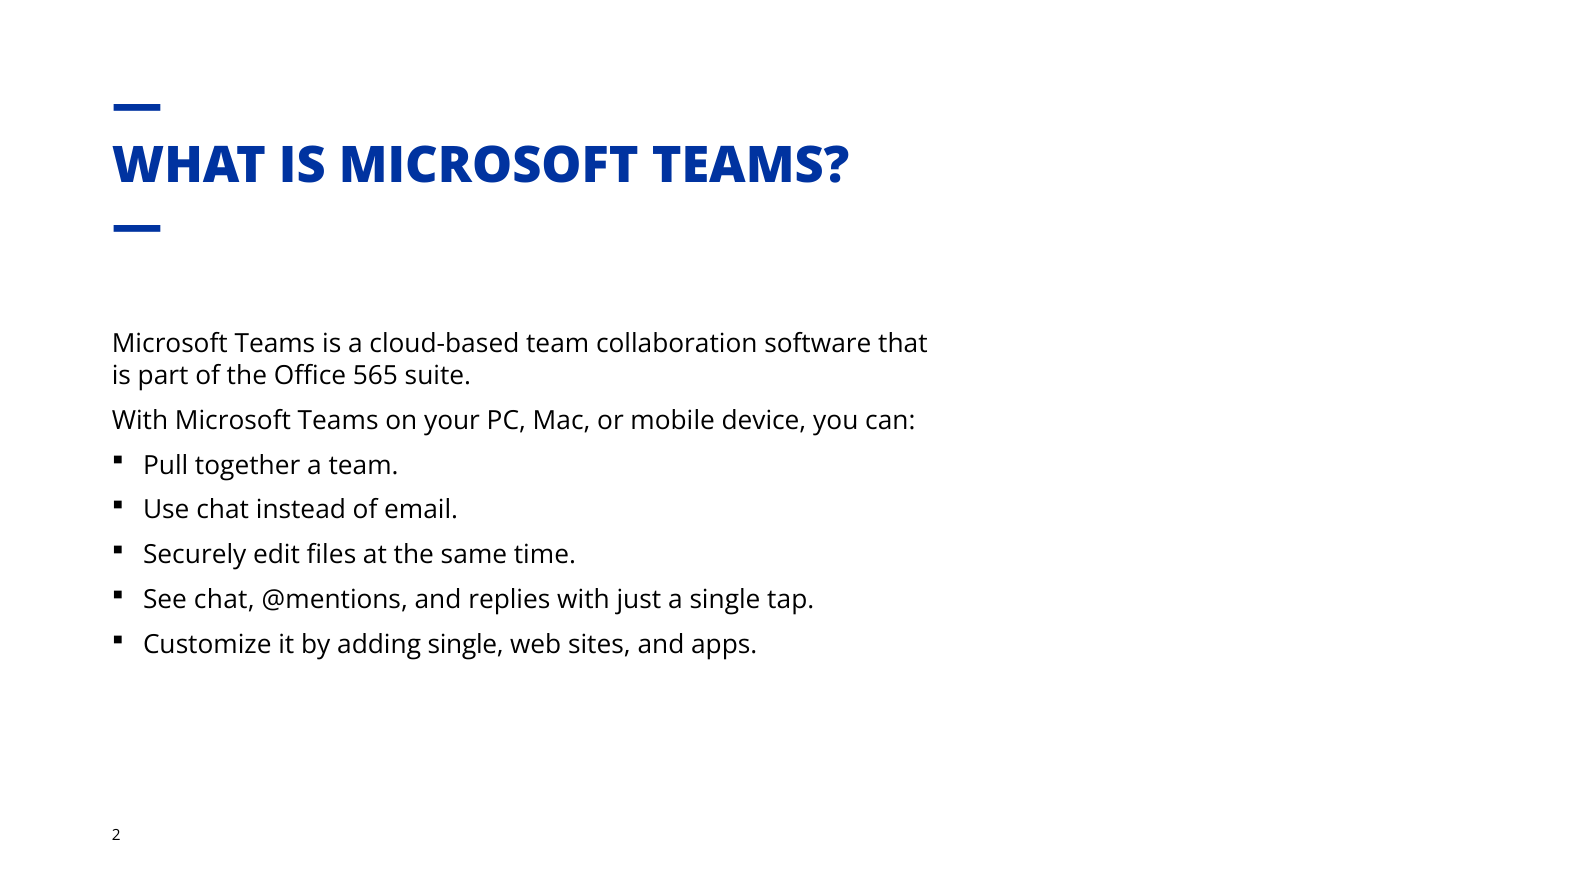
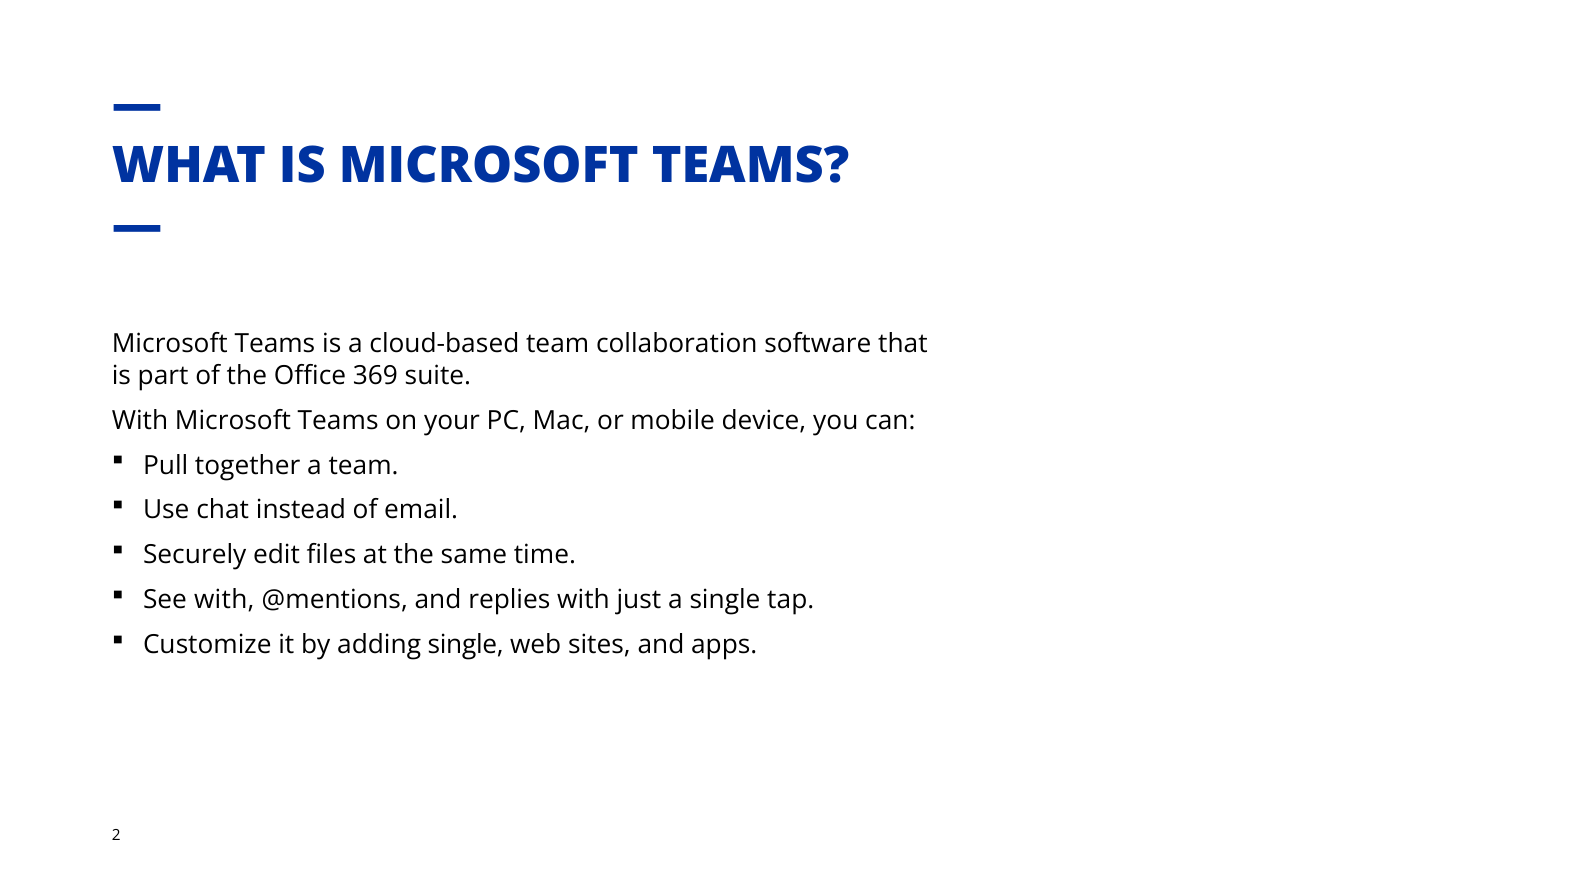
565: 565 -> 369
See chat: chat -> with
